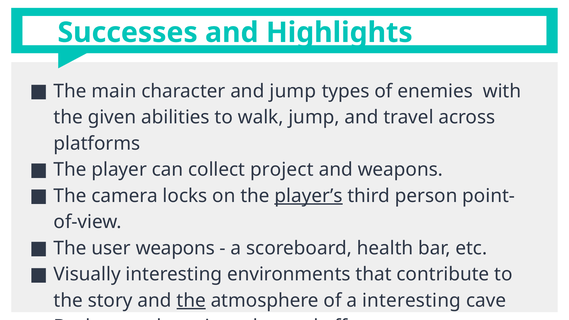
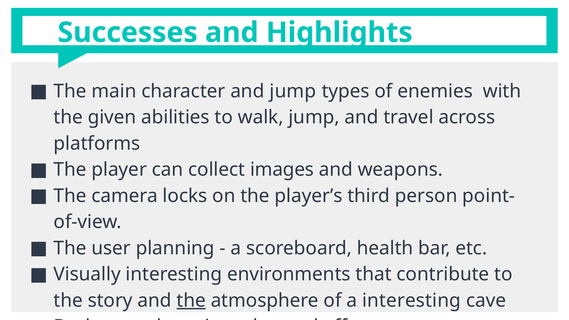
project: project -> images
player’s underline: present -> none
user weapons: weapons -> planning
